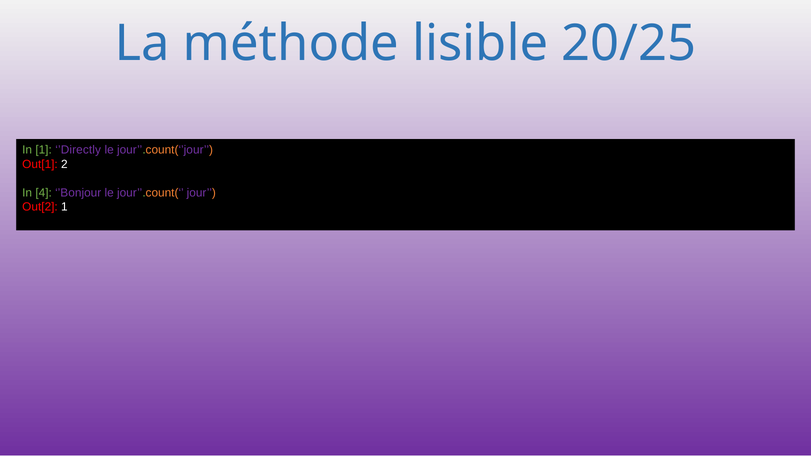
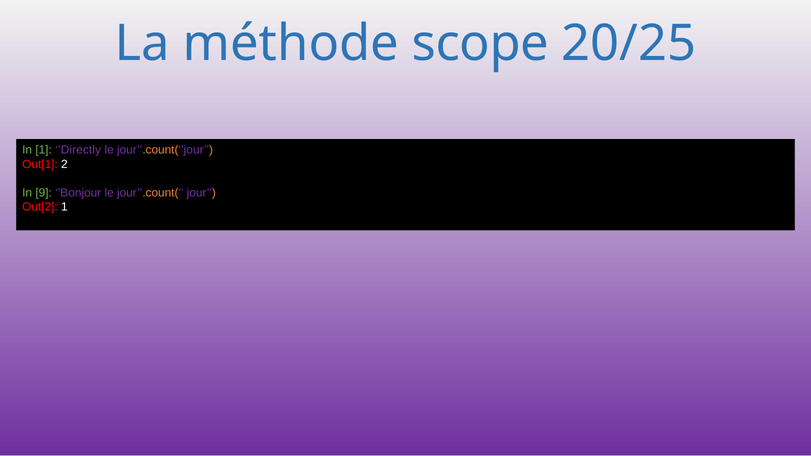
lisible: lisible -> scope
4: 4 -> 9
